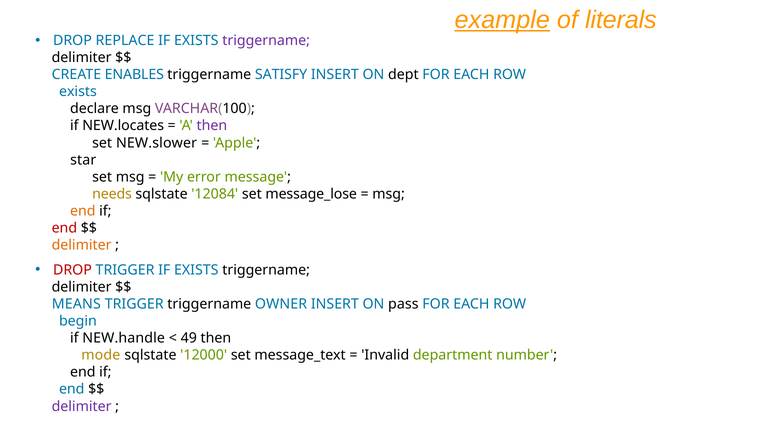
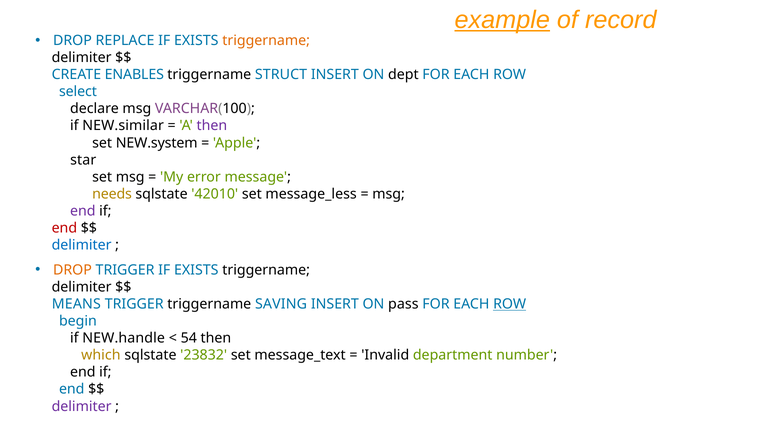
literals: literals -> record
triggername at (266, 41) colour: purple -> orange
SATISFY: SATISFY -> STRUCT
exists at (78, 92): exists -> select
NEW.locates: NEW.locates -> NEW.similar
NEW.slower: NEW.slower -> NEW.system
12084: 12084 -> 42010
message_lose: message_lose -> message_less
end at (83, 211) colour: orange -> purple
delimiter at (82, 245) colour: orange -> blue
DROP at (73, 270) colour: red -> orange
OWNER: OWNER -> SAVING
ROW at (510, 304) underline: none -> present
49: 49 -> 54
mode: mode -> which
12000: 12000 -> 23832
